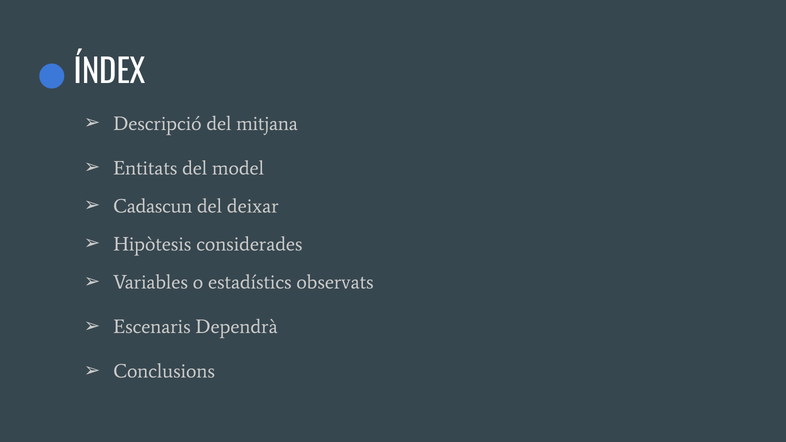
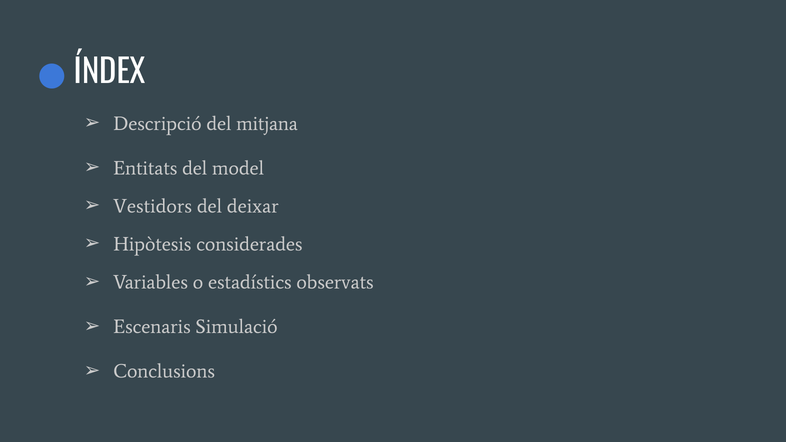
Cadascun: Cadascun -> Vestidors
Dependrà: Dependrà -> Simulació
